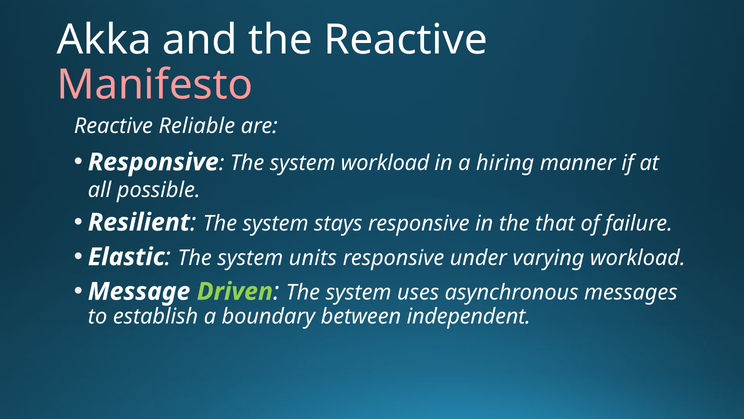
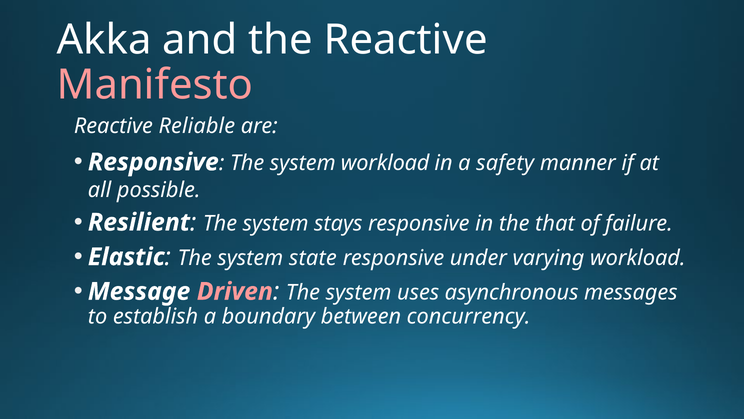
hiring: hiring -> safety
units: units -> state
Driven colour: light green -> pink
independent: independent -> concurrency
